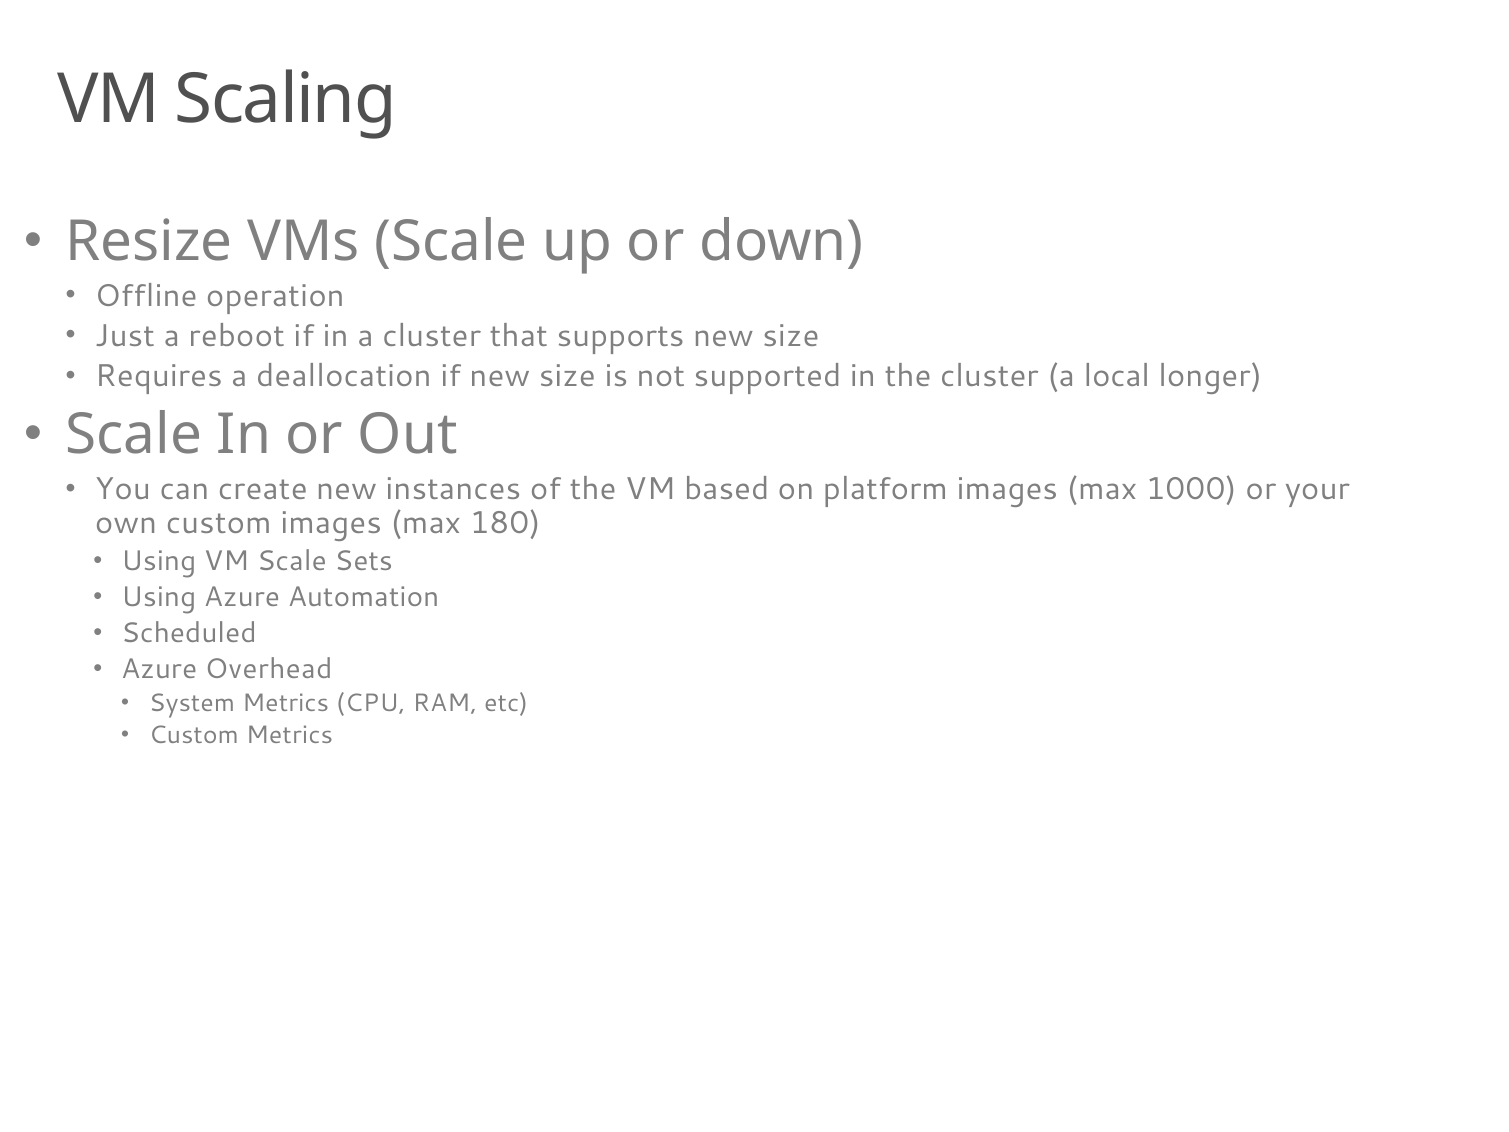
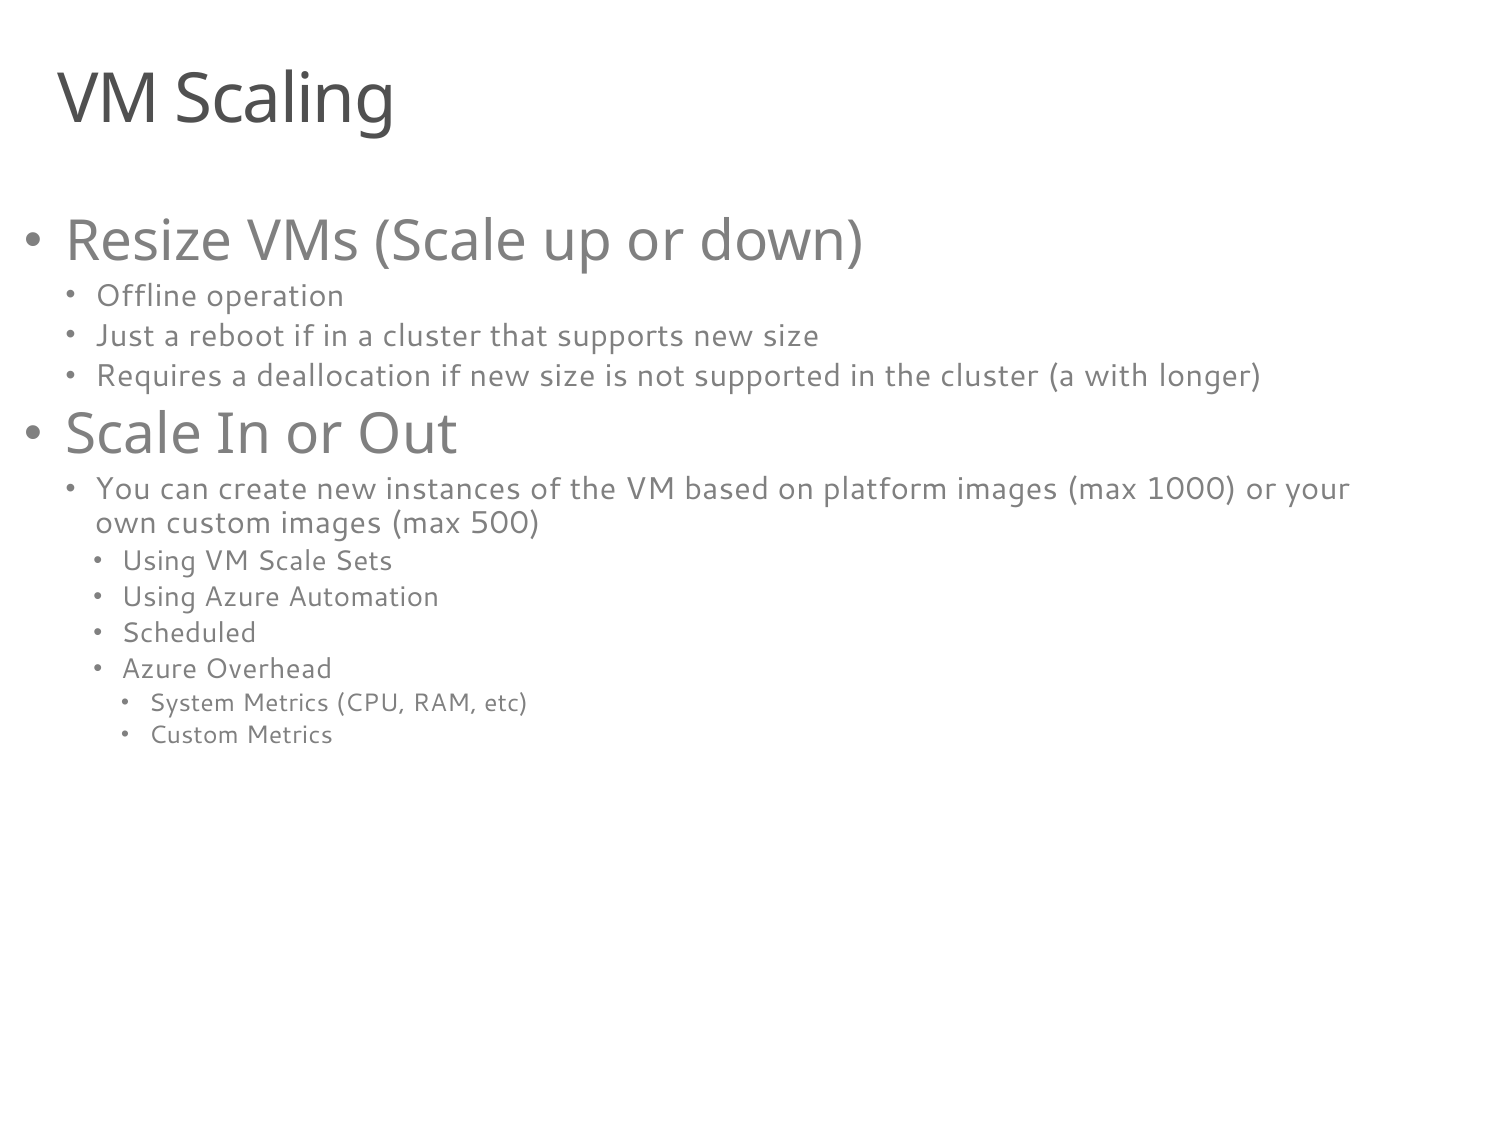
local: local -> with
180: 180 -> 500
